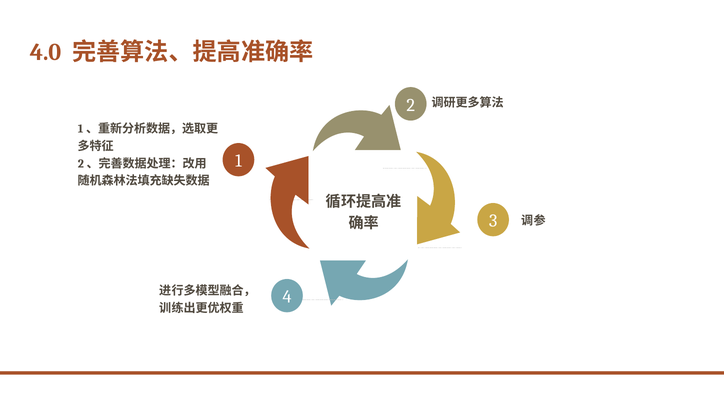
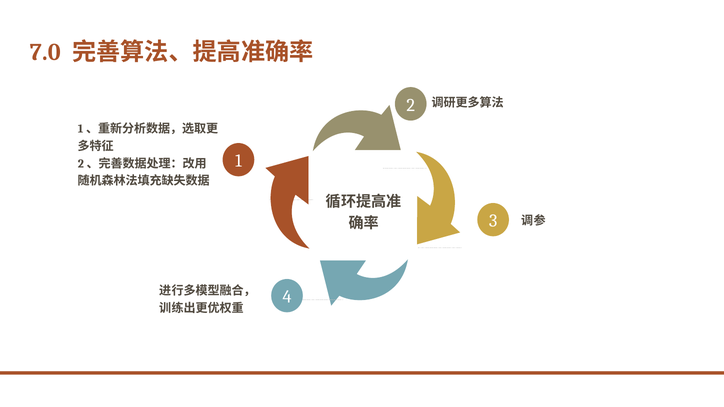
4.0: 4.0 -> 7.0
